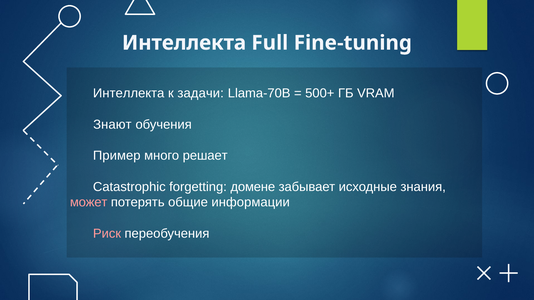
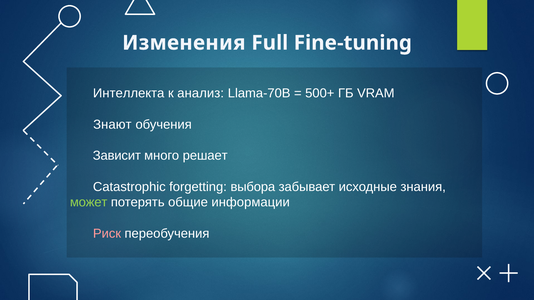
Интеллекта at (184, 43): Интеллекта -> Изменения
задачи: задачи -> анализ
Пример: Пример -> Зависит
домене: домене -> выбора
может colour: pink -> light green
